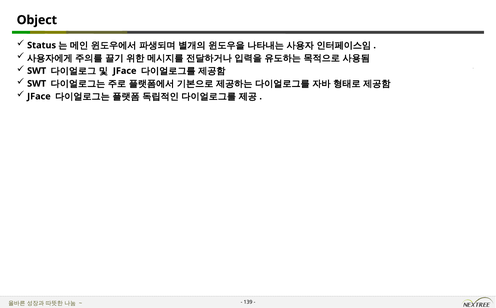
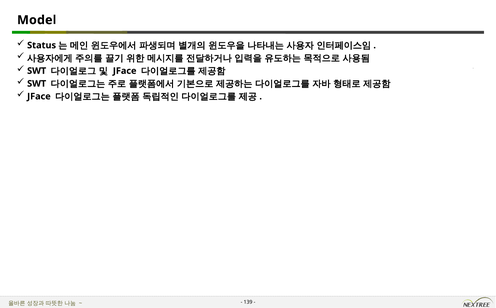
Object: Object -> Model
